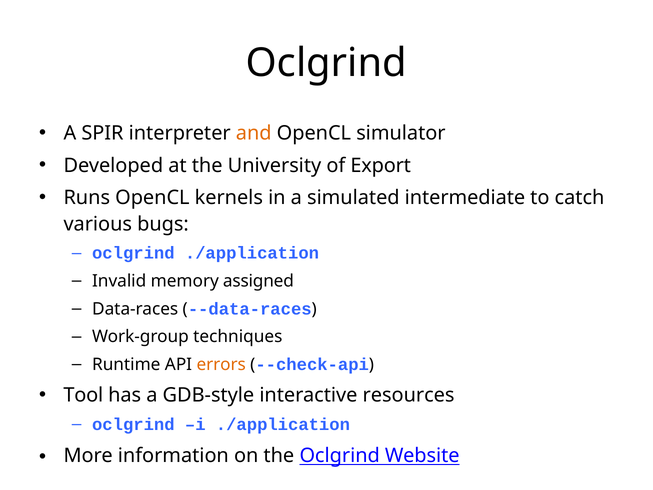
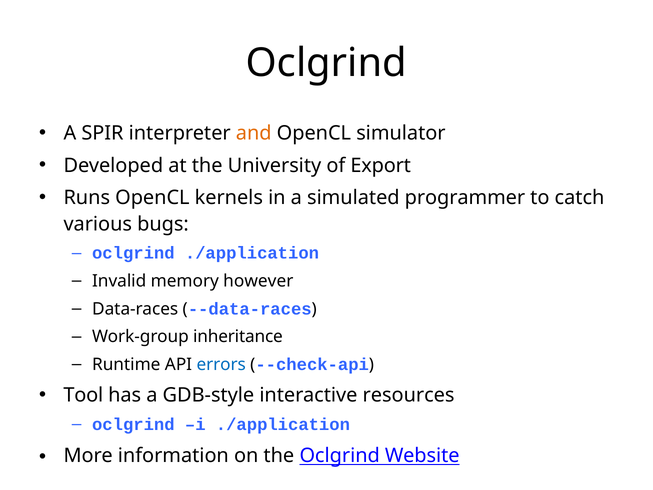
intermediate: intermediate -> programmer
assigned: assigned -> however
techniques: techniques -> inheritance
errors colour: orange -> blue
